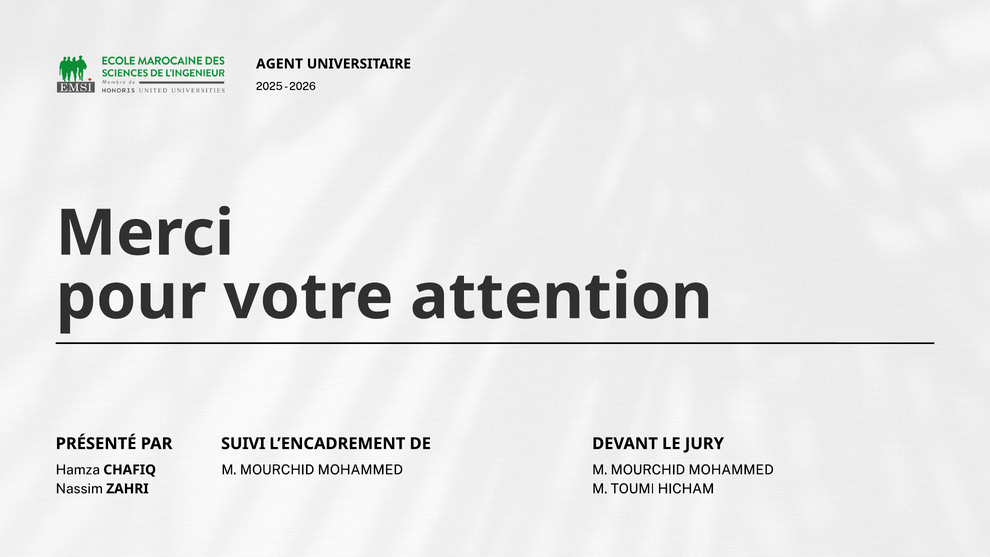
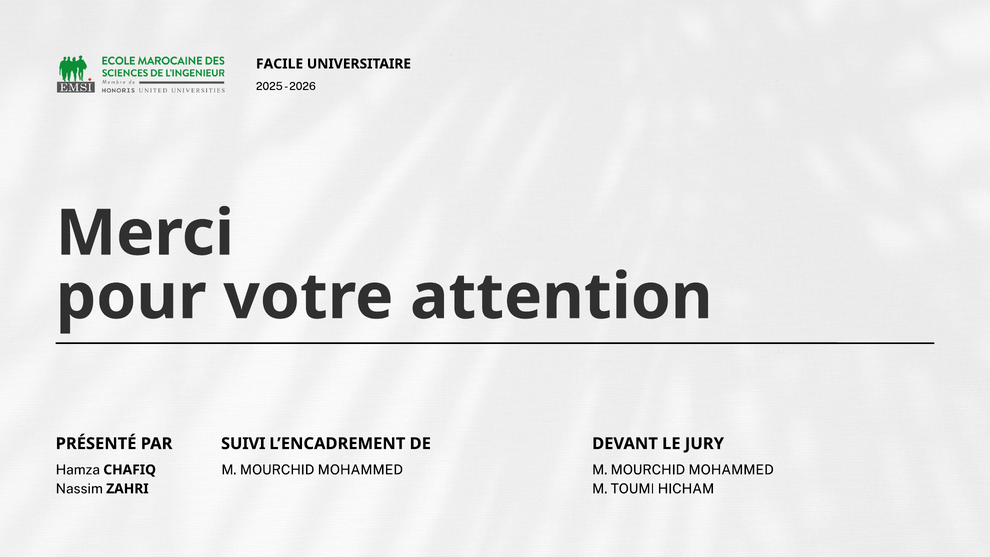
AGENT: AGENT -> FACILE
